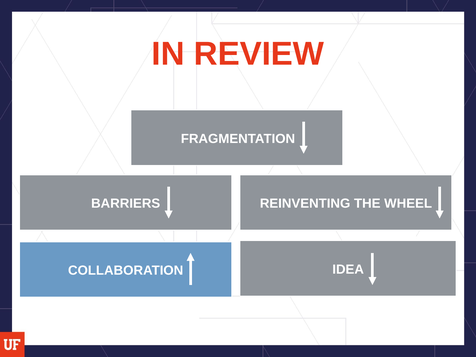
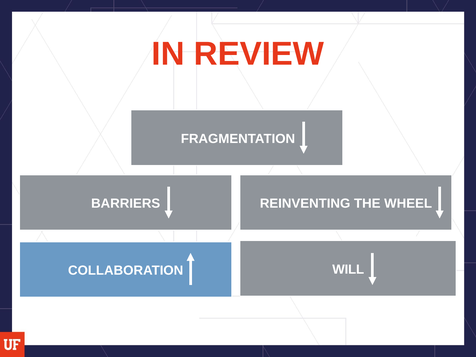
IDEA: IDEA -> WILL
